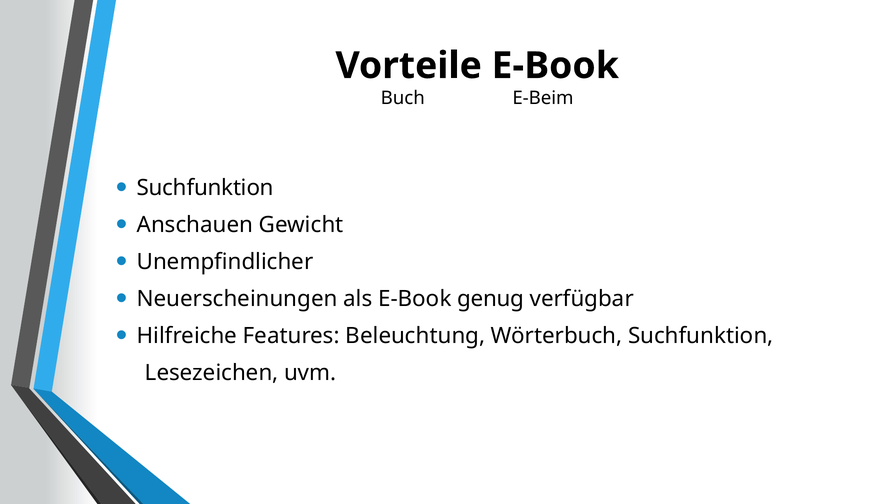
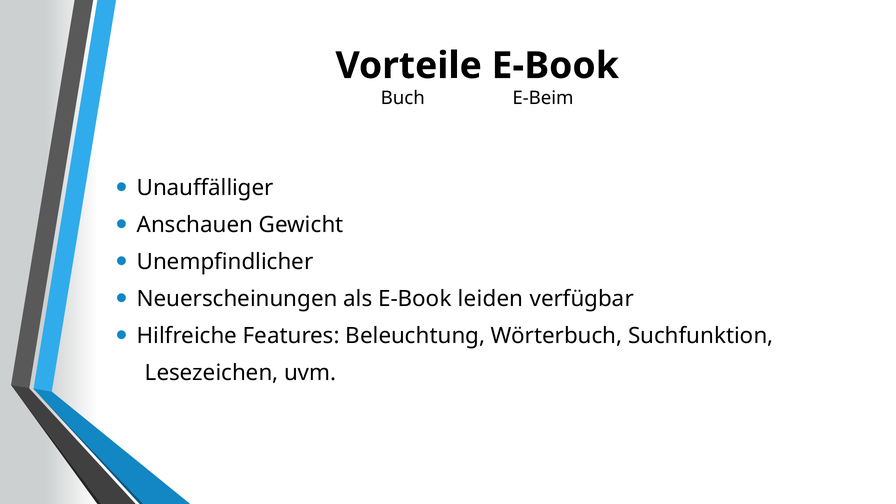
Suchfunktion at (205, 188): Suchfunktion -> Unauffälliger
genug: genug -> leiden
